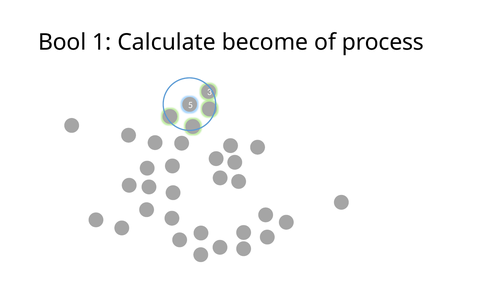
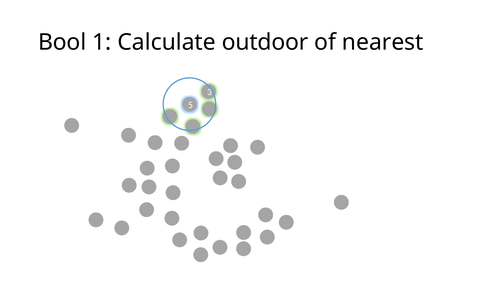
become: become -> outdoor
process: process -> nearest
